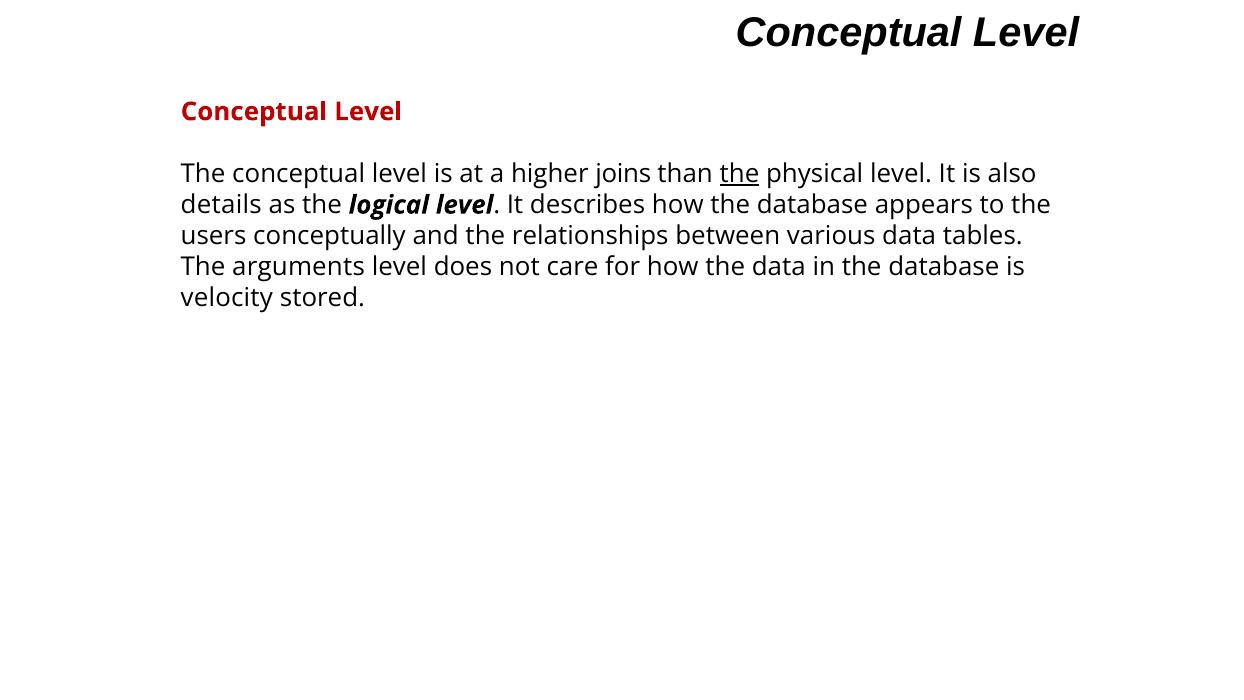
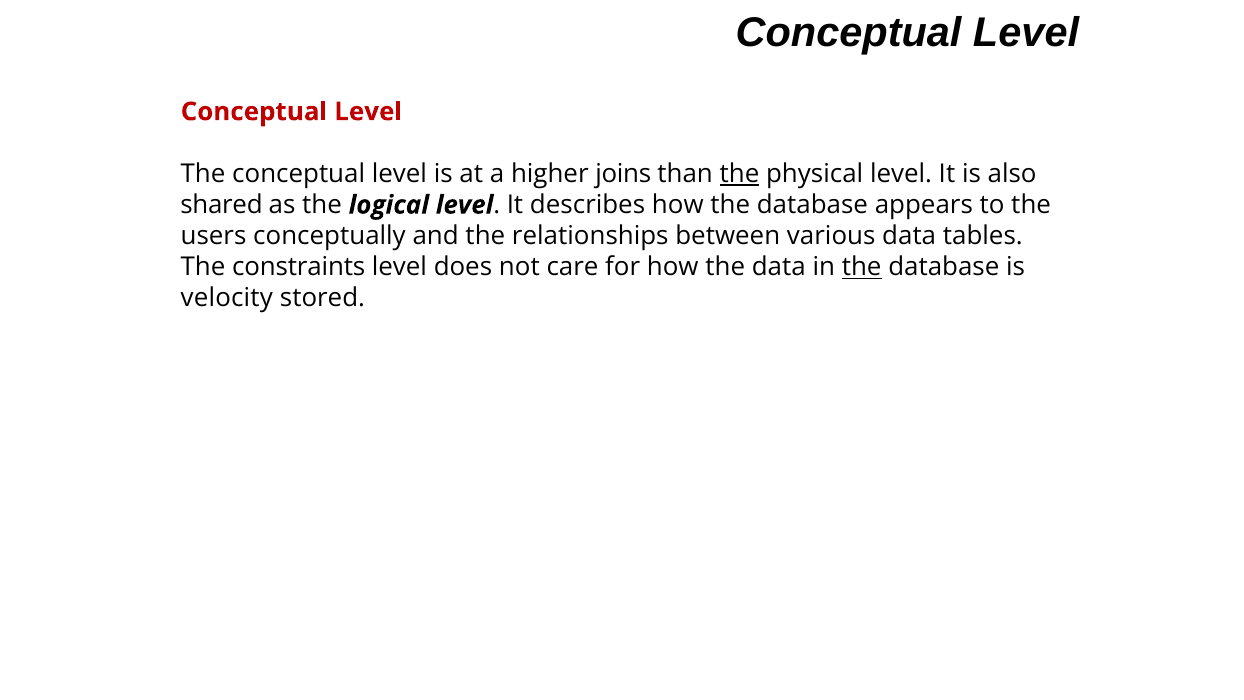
details: details -> shared
arguments: arguments -> constraints
the at (862, 267) underline: none -> present
